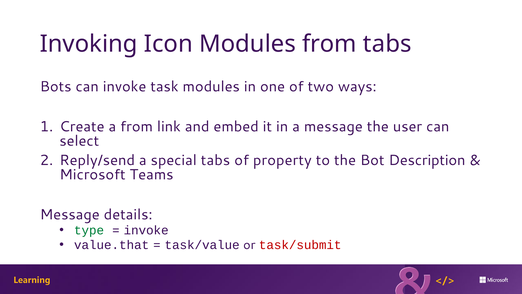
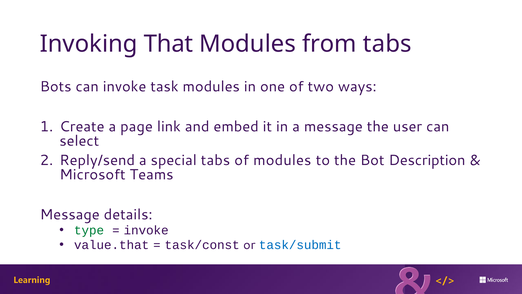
Icon: Icon -> That
a from: from -> page
of property: property -> modules
task/value: task/value -> task/const
task/submit colour: red -> blue
